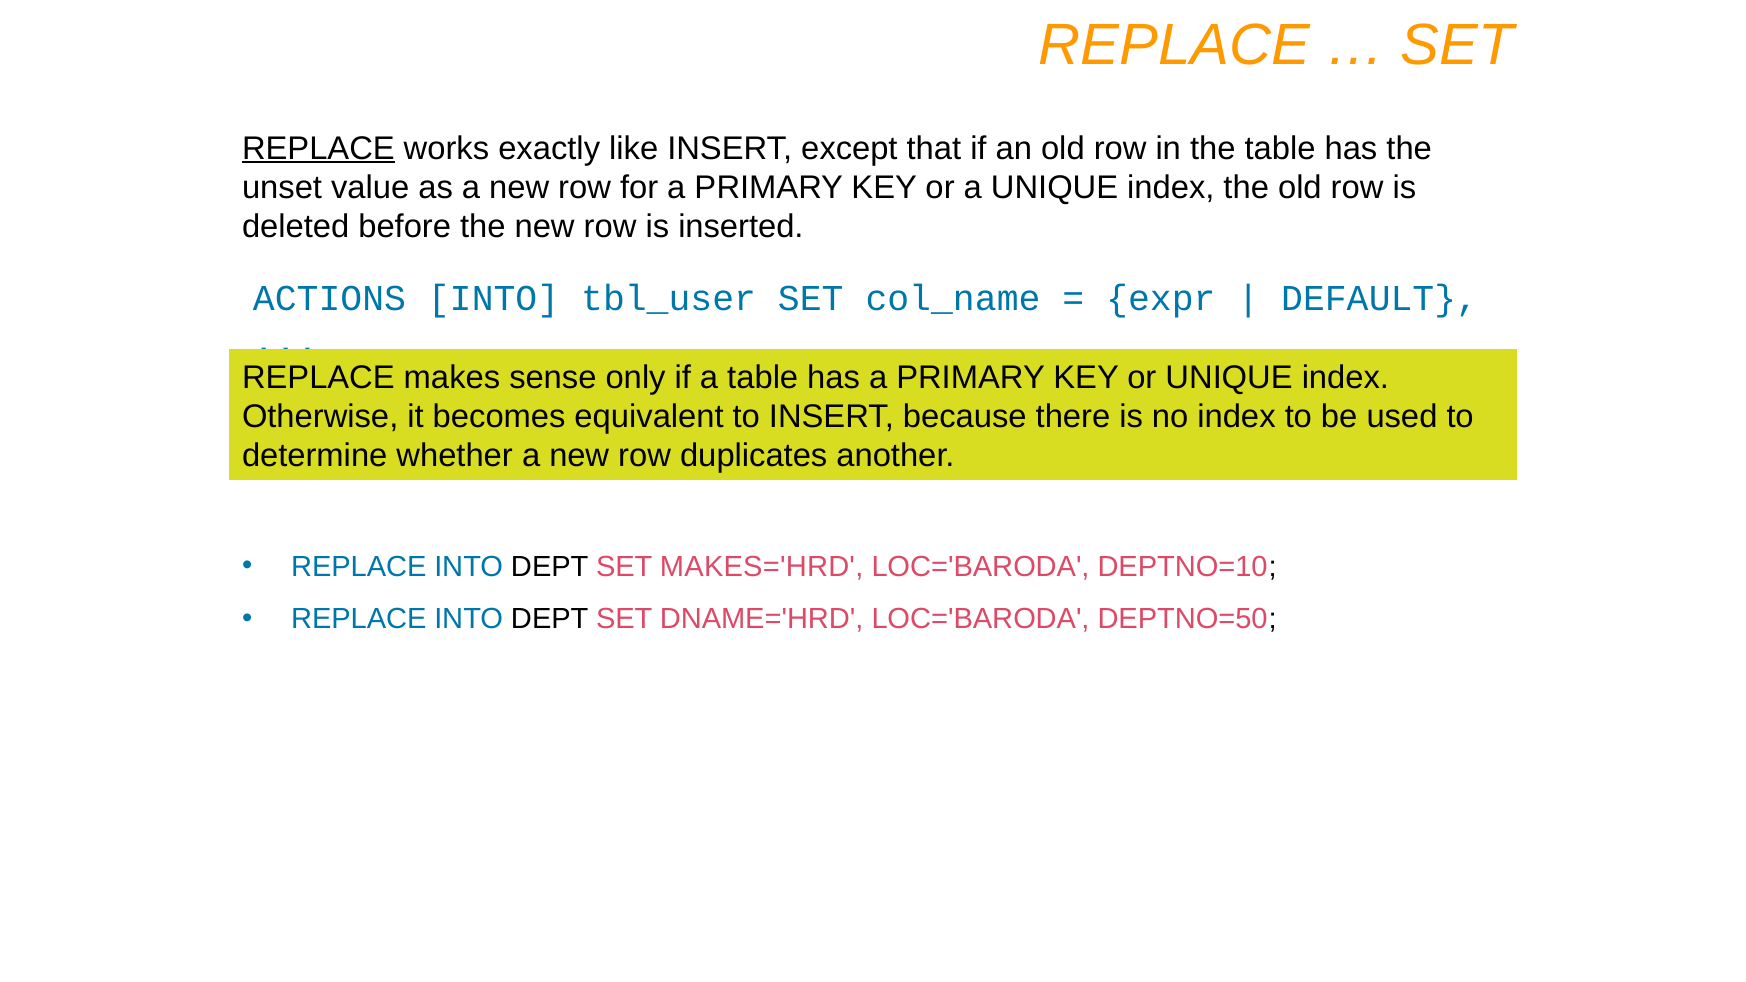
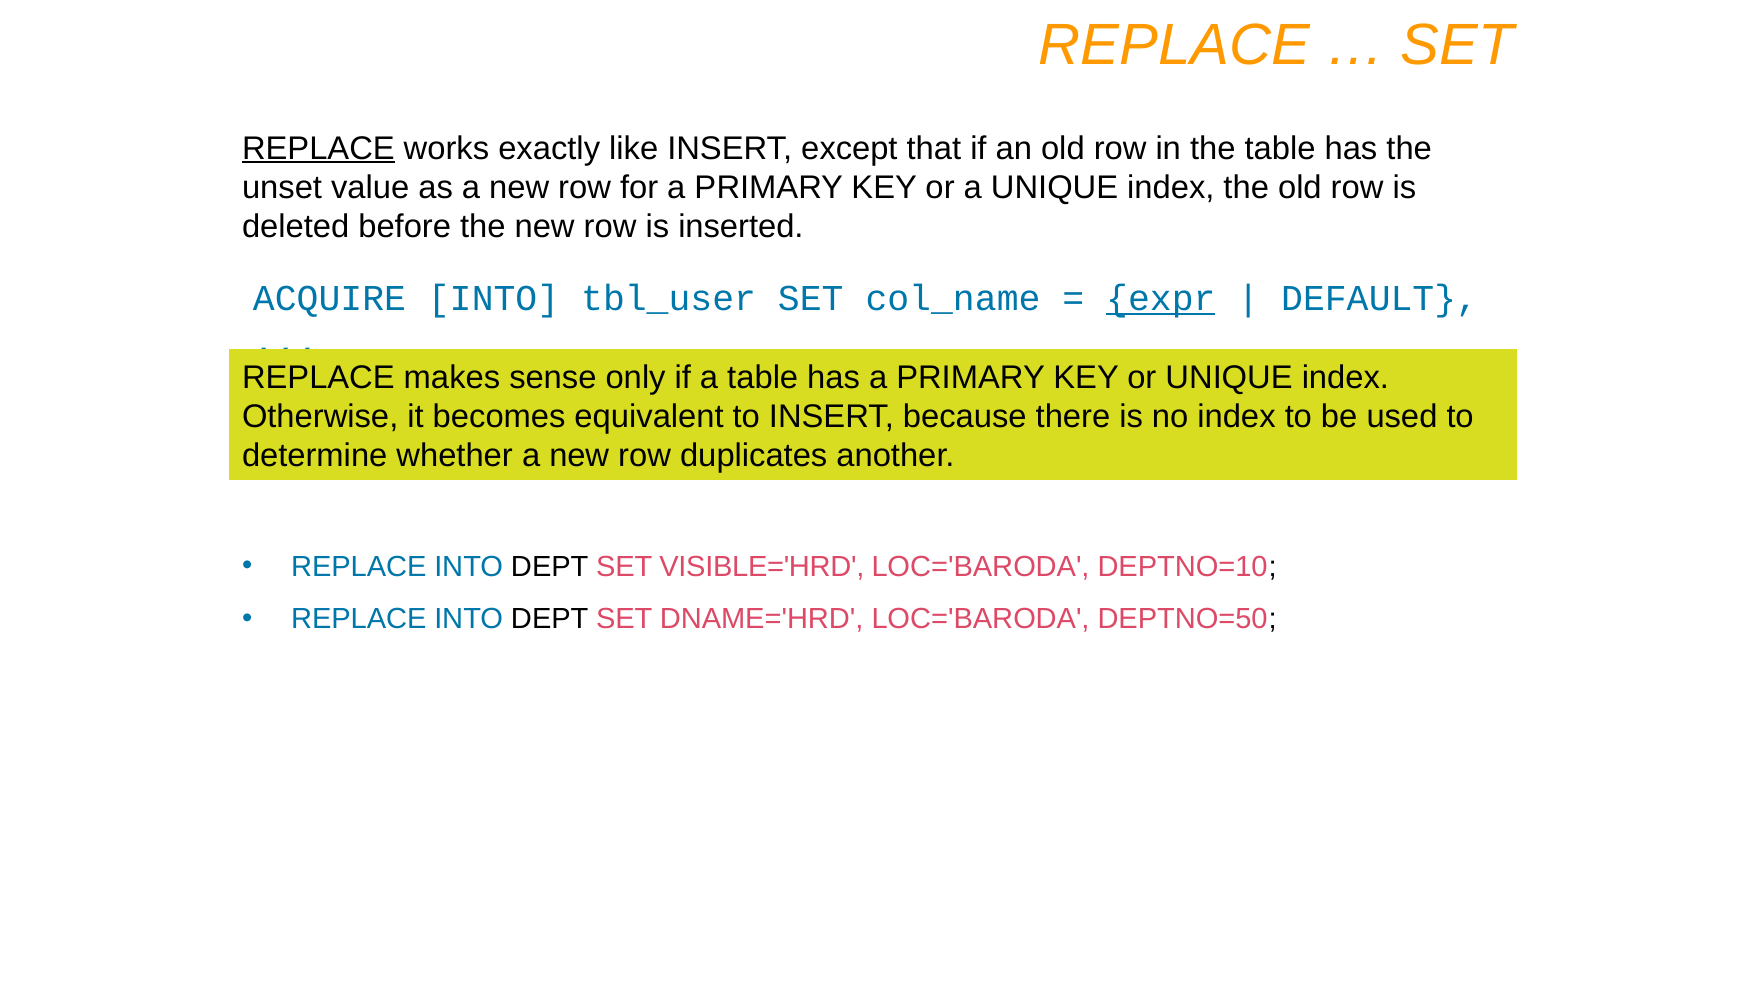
ACTIONS: ACTIONS -> ACQUIRE
expr underline: none -> present
MAKES='HRD: MAKES='HRD -> VISIBLE='HRD
